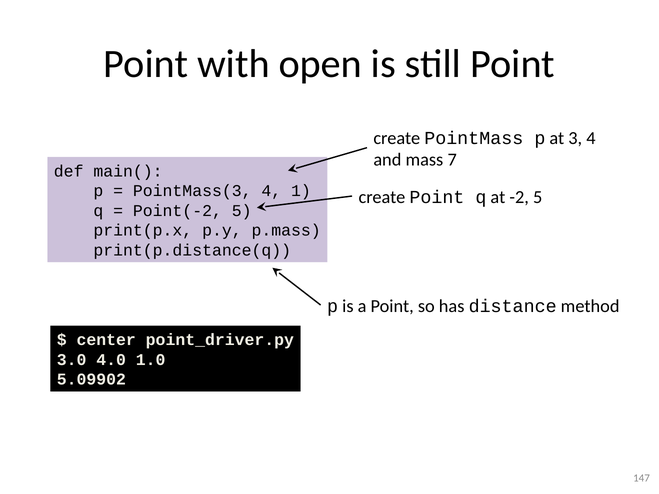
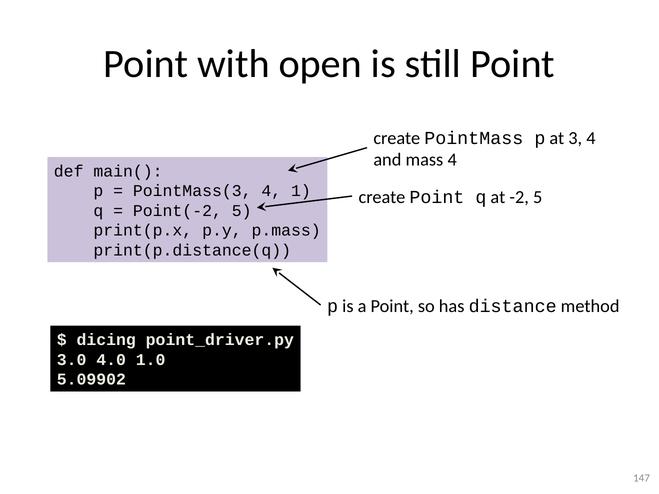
mass 7: 7 -> 4
center: center -> dicing
